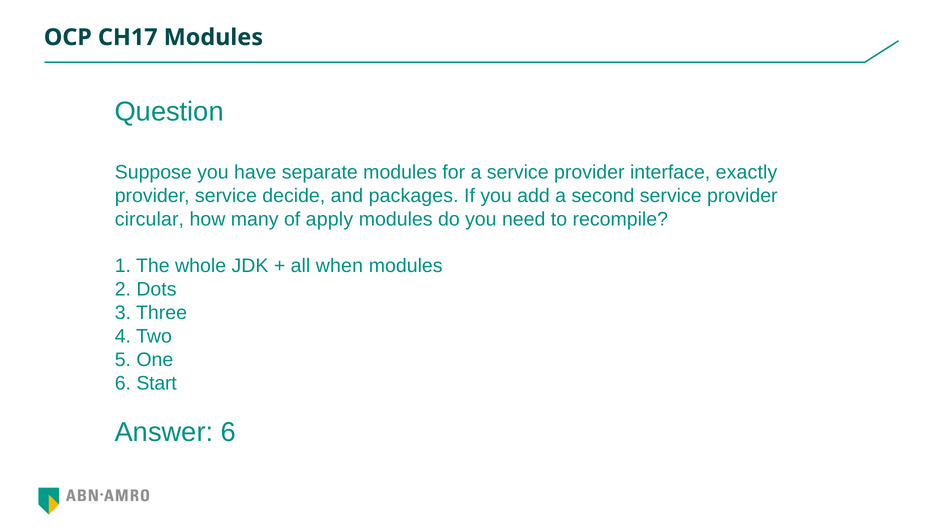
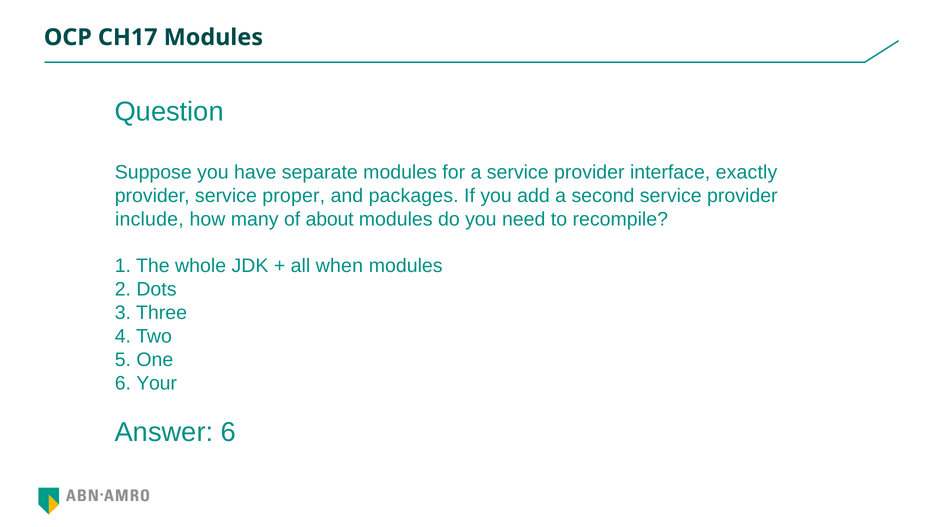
decide: decide -> proper
circular: circular -> include
apply: apply -> about
Start: Start -> Your
